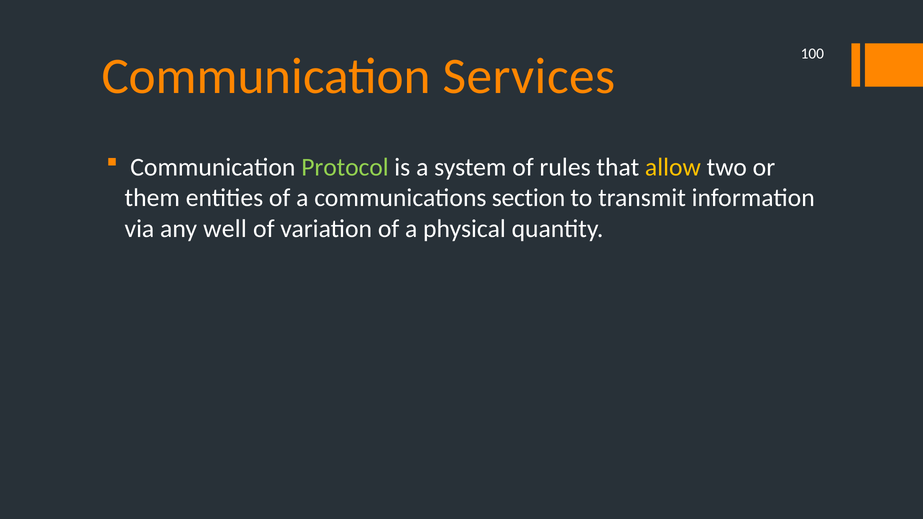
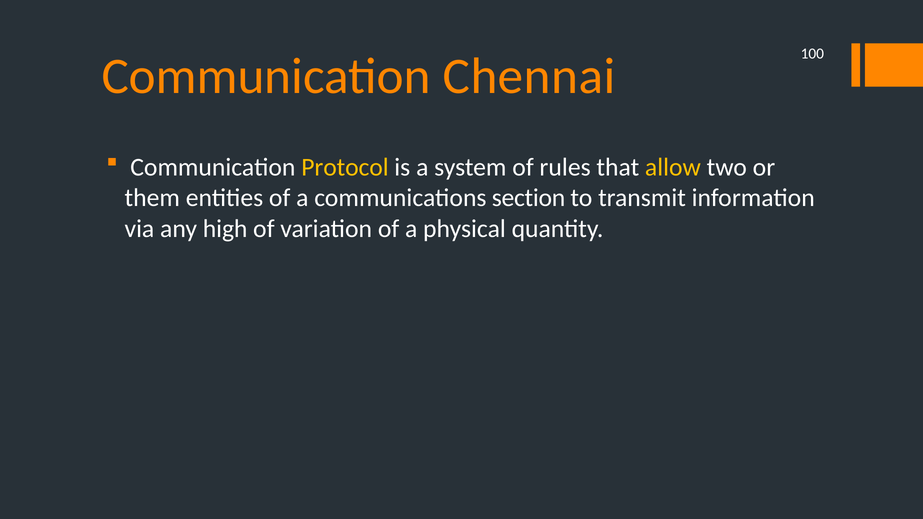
Services: Services -> Chennai
Protocol colour: light green -> yellow
well: well -> high
